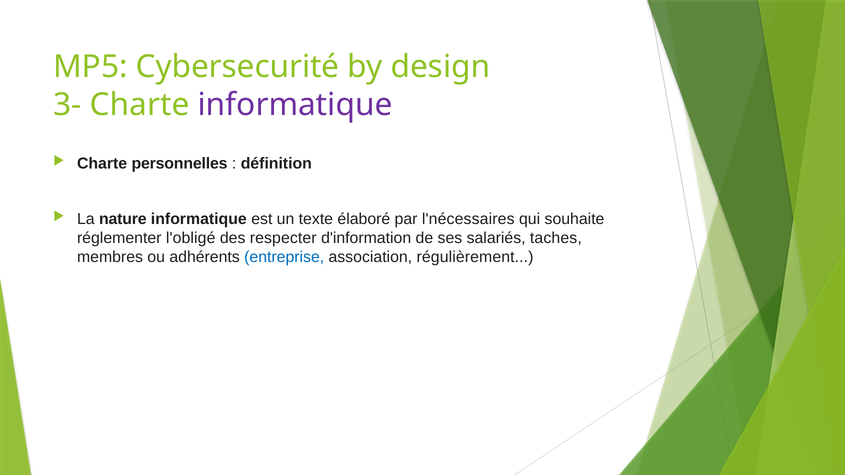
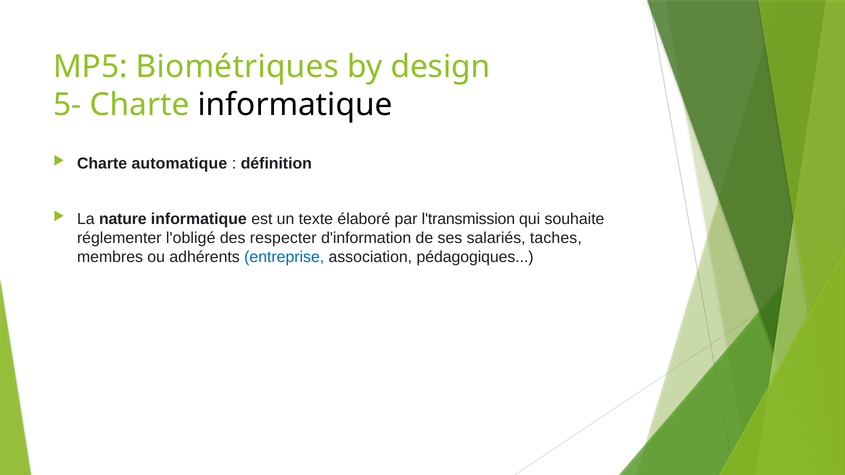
Cybersecurité: Cybersecurité -> Biométriques
3-: 3- -> 5-
informatique at (295, 105) colour: purple -> black
personnelles: personnelles -> automatique
l'nécessaires: l'nécessaires -> l'transmission
régulièrement: régulièrement -> pédagogiques
